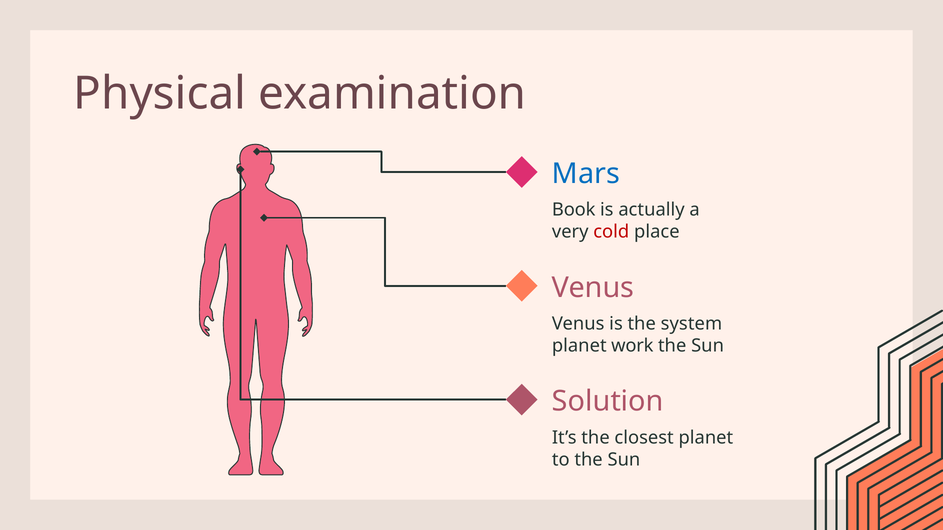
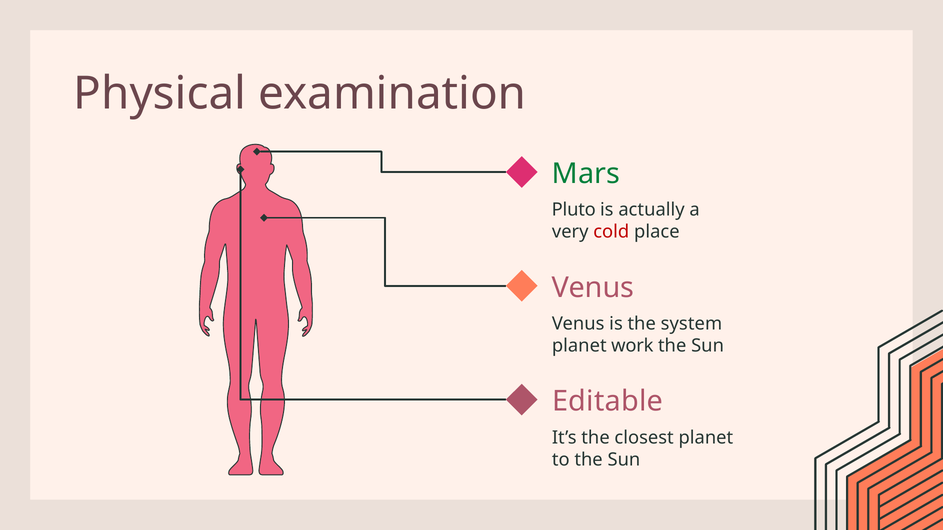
Mars colour: blue -> green
Book: Book -> Pluto
Solution: Solution -> Editable
